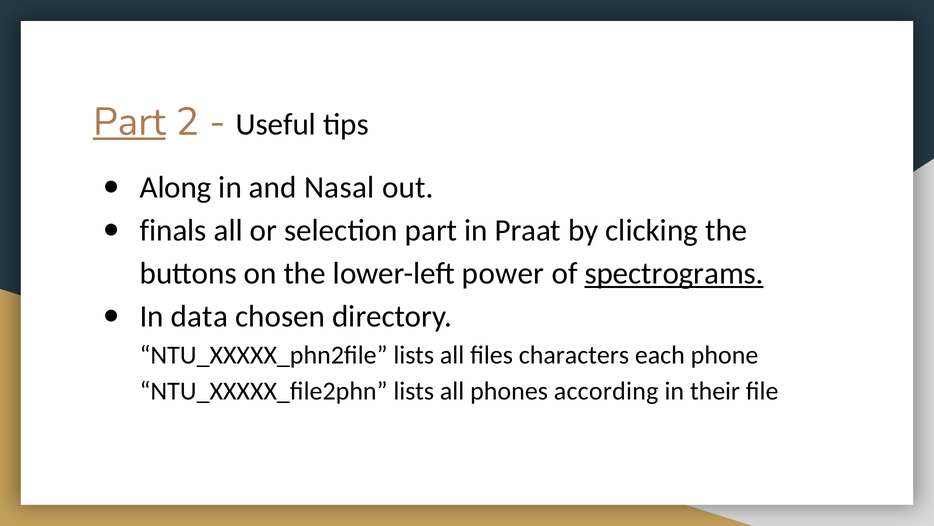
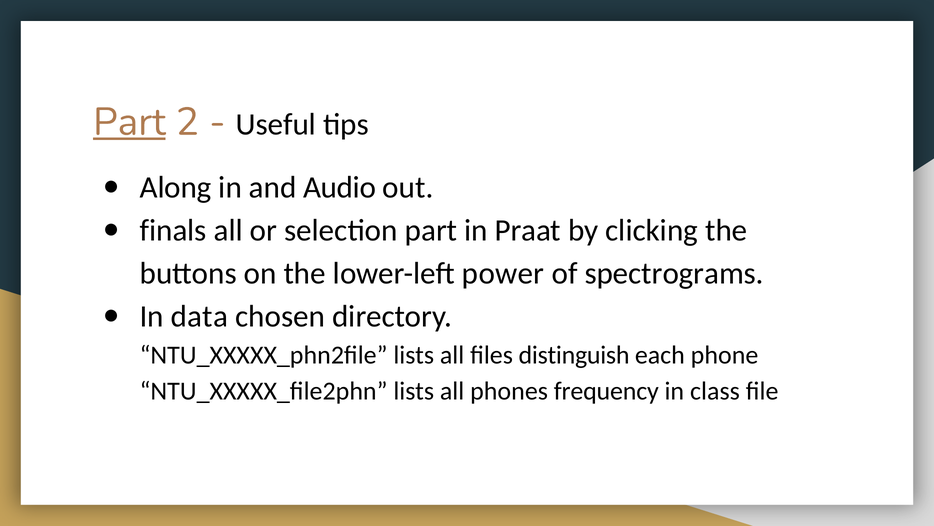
Nasal: Nasal -> Audio
spectrograms underline: present -> none
characters: characters -> distinguish
according: according -> frequency
their: their -> class
